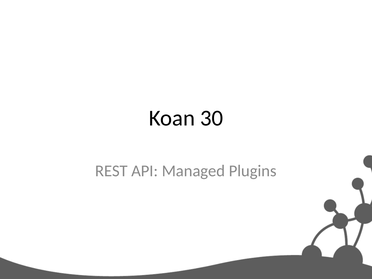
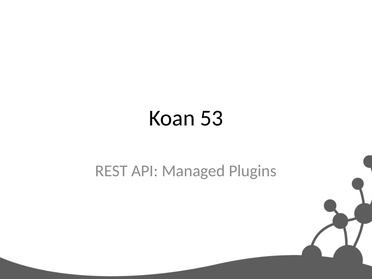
30: 30 -> 53
